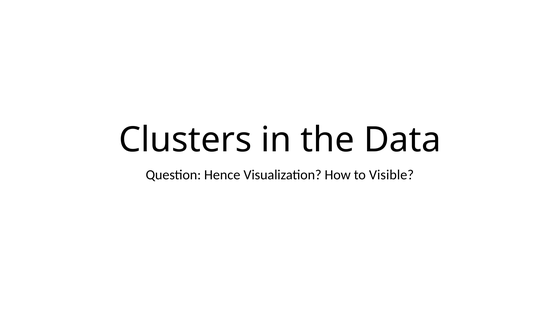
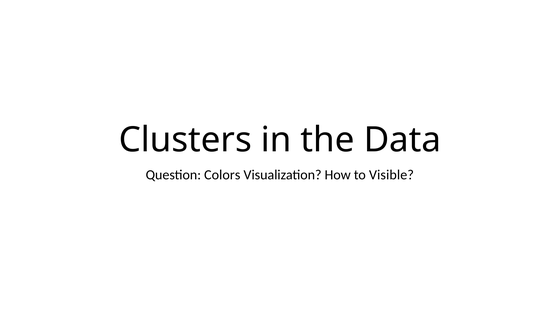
Hence: Hence -> Colors
